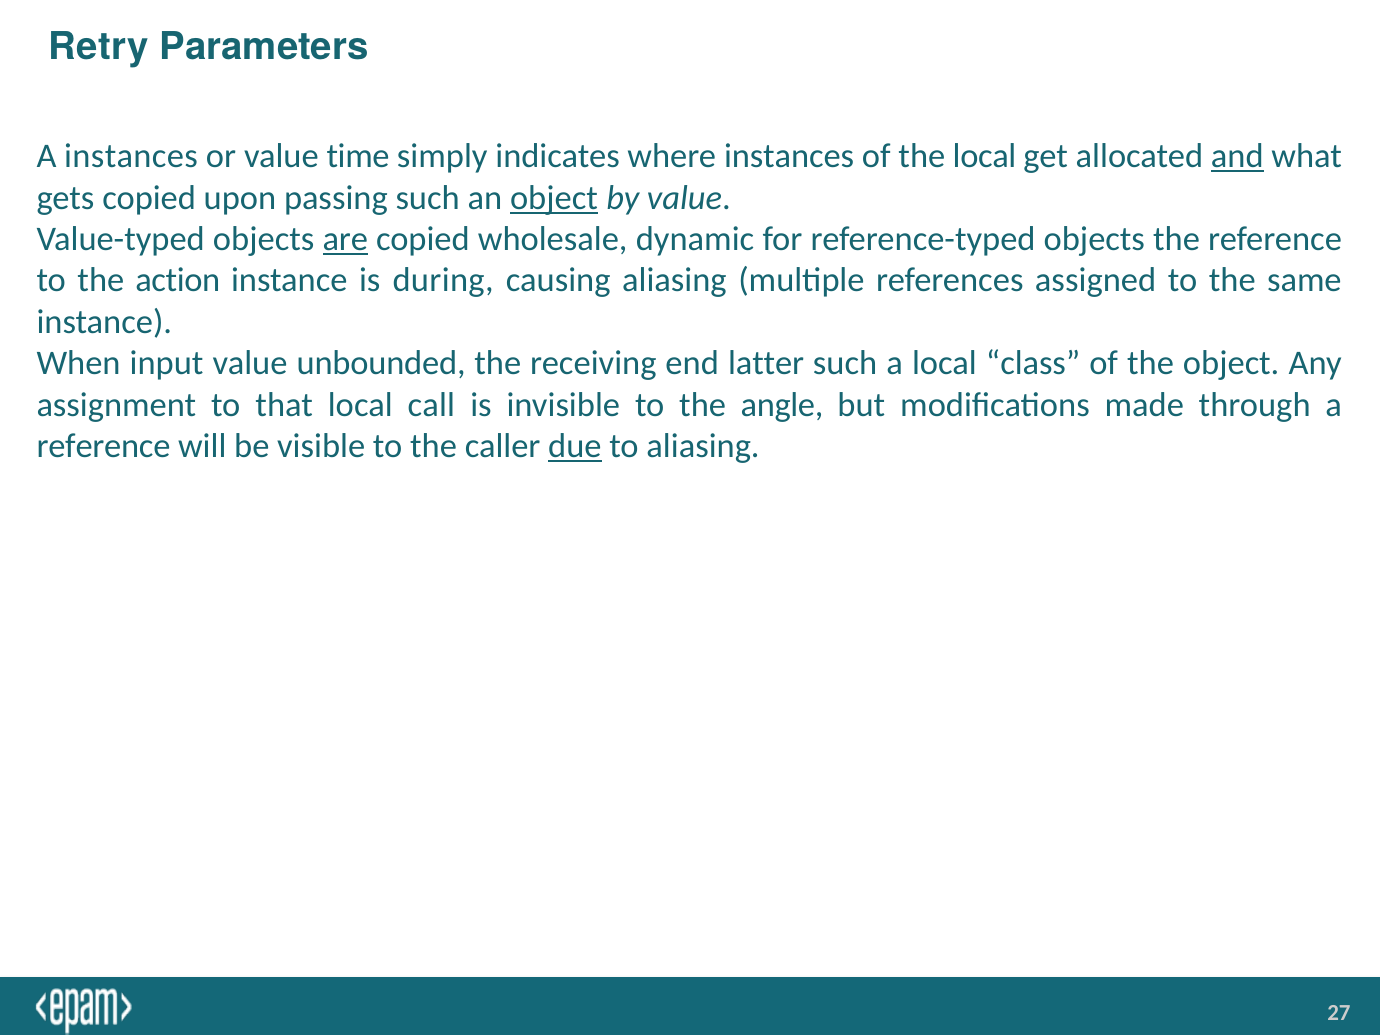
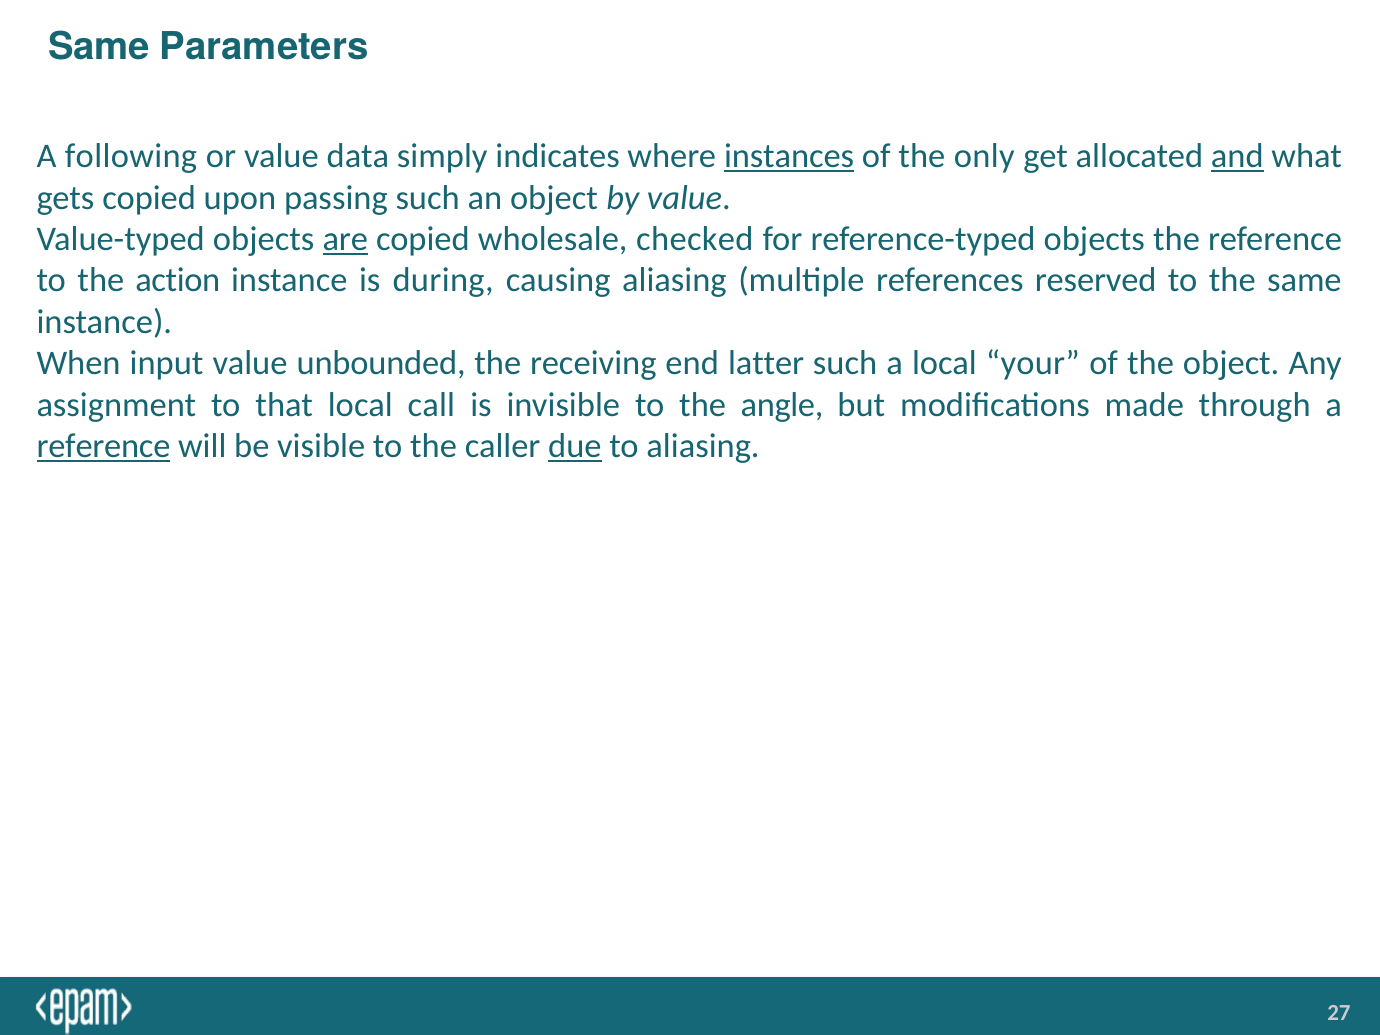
Retry at (99, 46): Retry -> Same
A instances: instances -> following
time: time -> data
instances at (789, 156) underline: none -> present
the local: local -> only
object at (554, 198) underline: present -> none
dynamic: dynamic -> checked
assigned: assigned -> reserved
class: class -> your
reference at (104, 446) underline: none -> present
